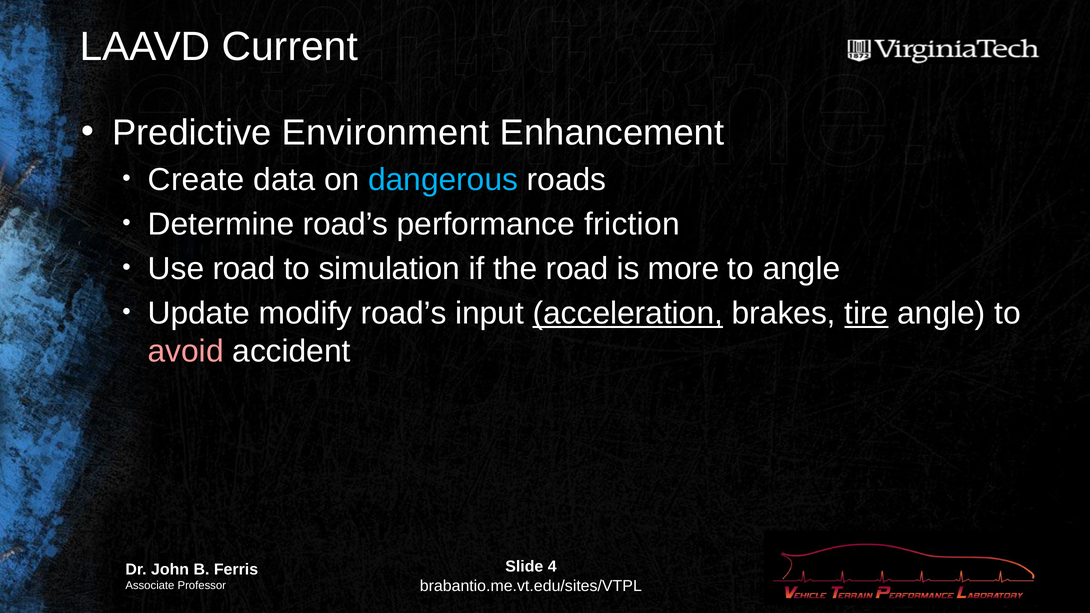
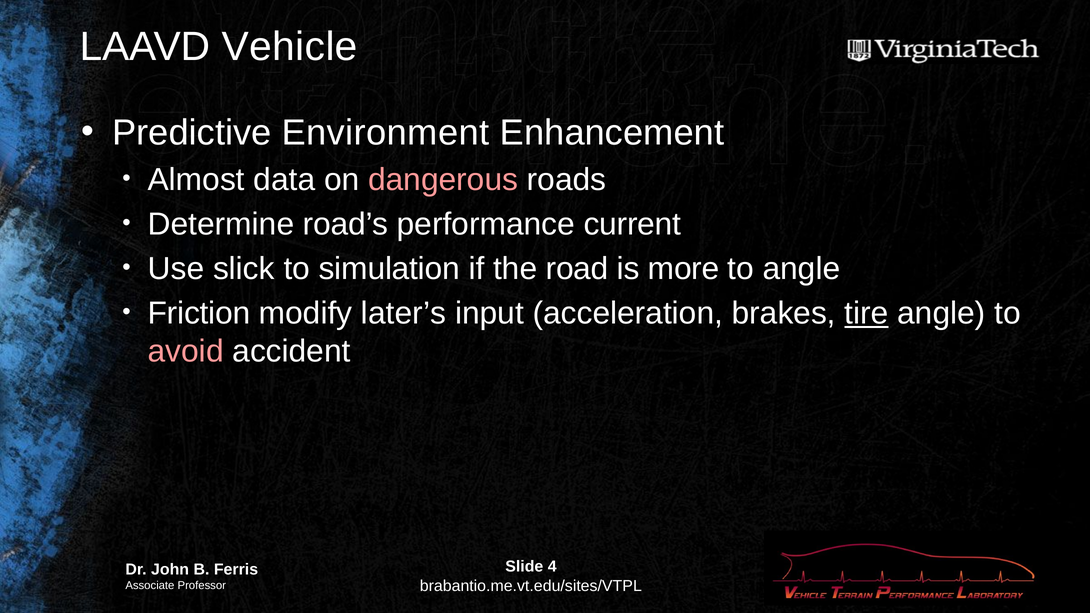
Current: Current -> Vehicle
Create: Create -> Almost
dangerous colour: light blue -> pink
friction: friction -> current
Use road: road -> slick
Update: Update -> Friction
modify road’s: road’s -> later’s
acceleration underline: present -> none
